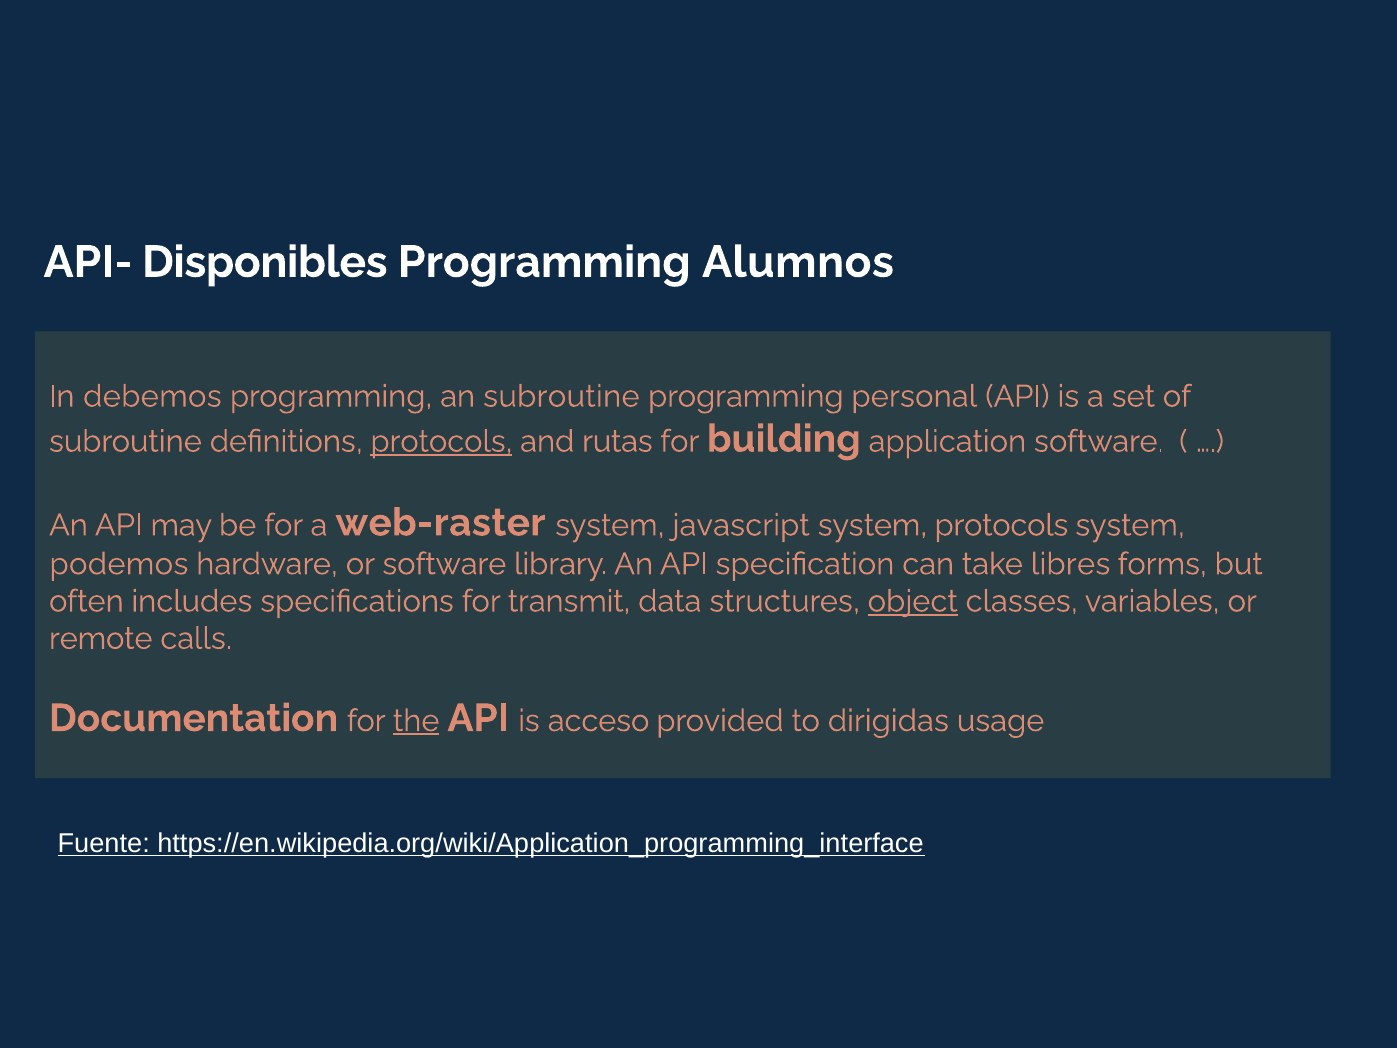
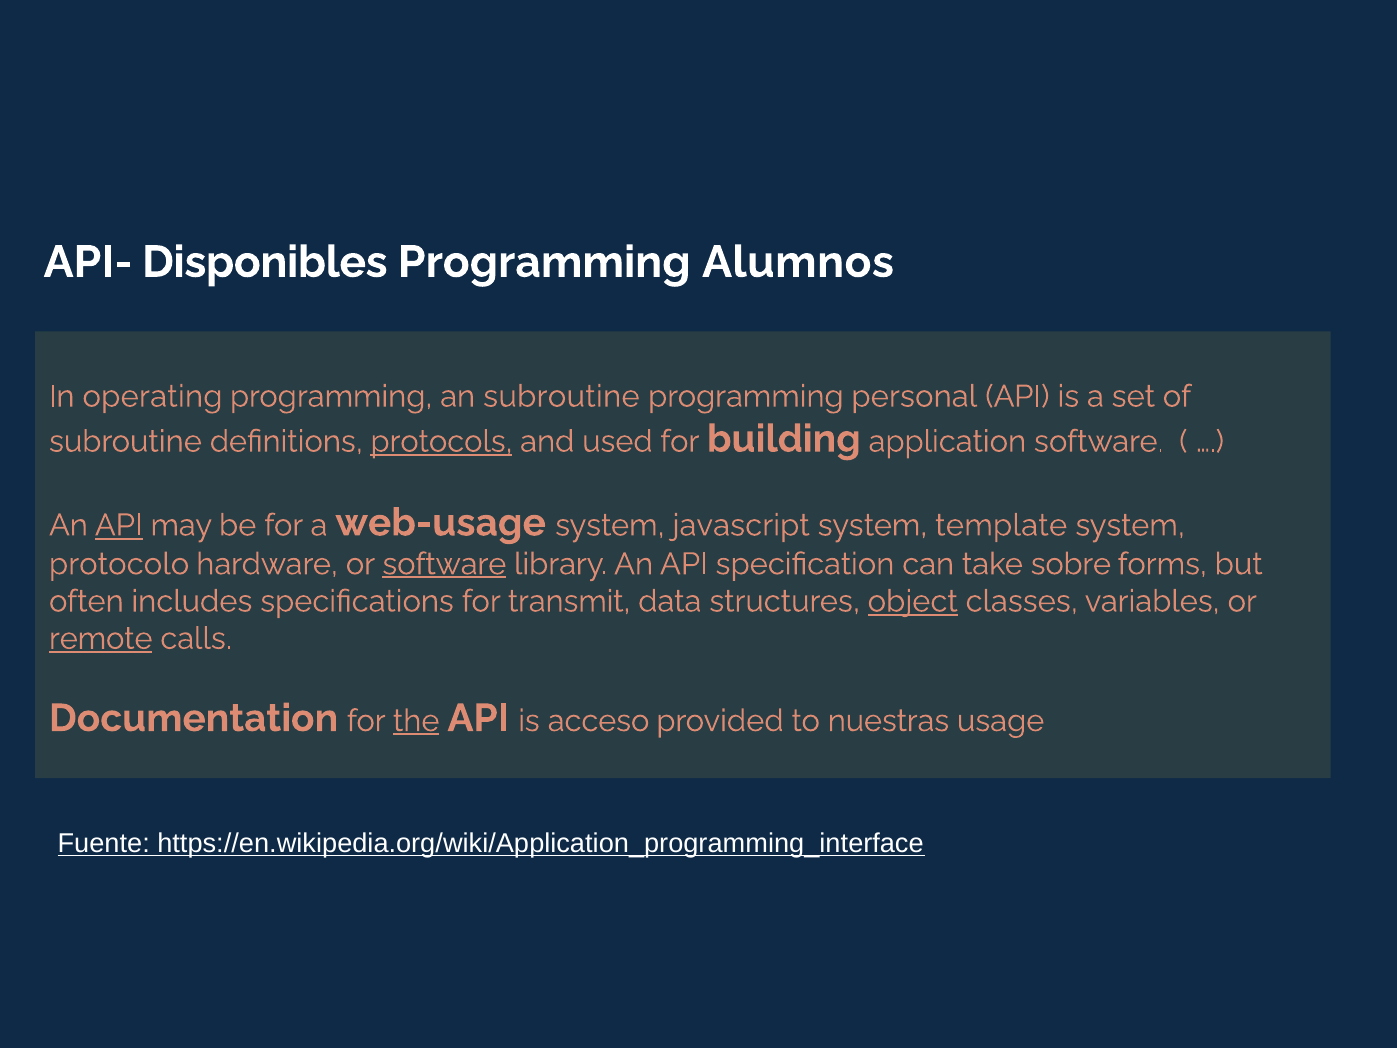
debemos: debemos -> operating
rutas: rutas -> used
API at (119, 525) underline: none -> present
web-raster: web-raster -> web-usage
system protocols: protocols -> template
podemos: podemos -> protocolo
software at (444, 564) underline: none -> present
libres: libres -> sobre
remote underline: none -> present
dirigidas: dirigidas -> nuestras
